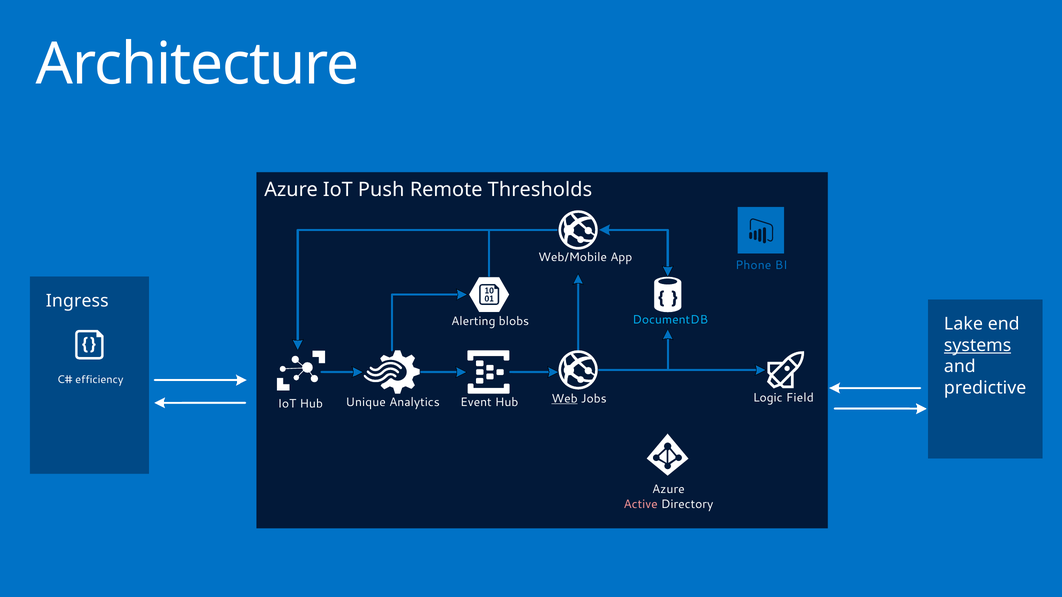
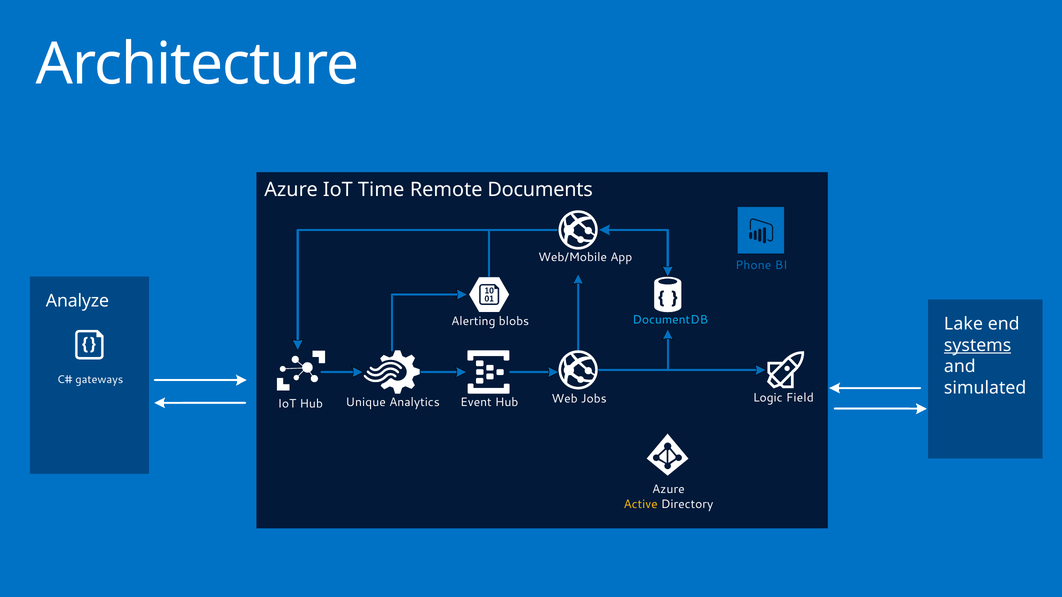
Push: Push -> Time
Thresholds: Thresholds -> Documents
Ingress: Ingress -> Analyze
efficiency: efficiency -> gateways
predictive: predictive -> simulated
Web underline: present -> none
Active colour: pink -> yellow
